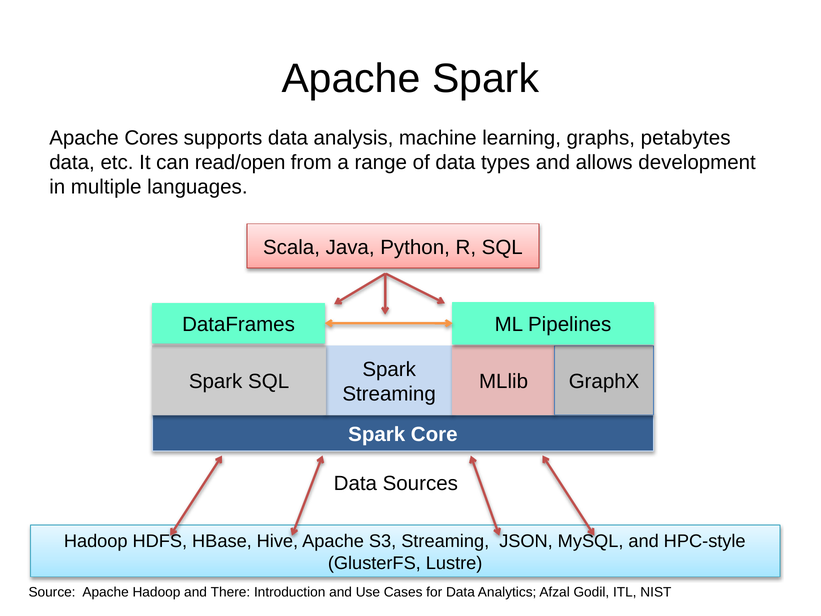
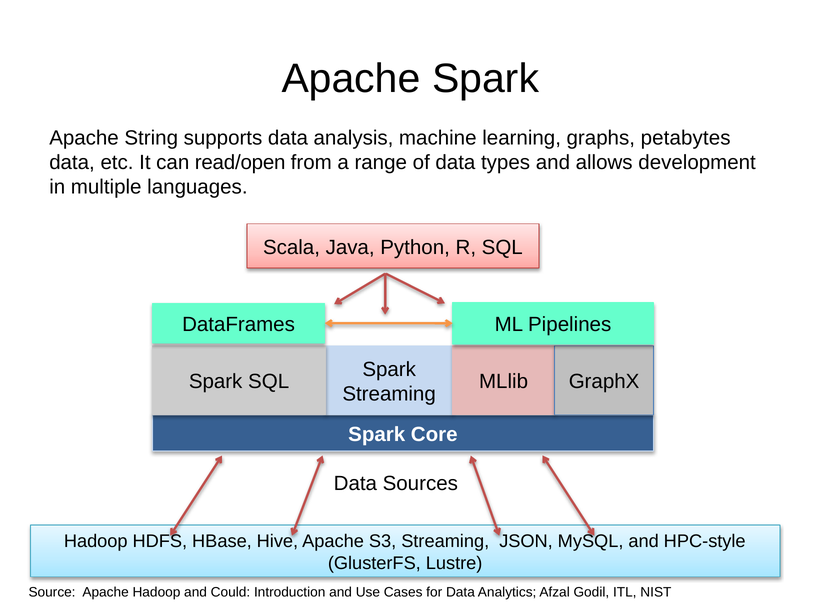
Cores: Cores -> String
There: There -> Could
